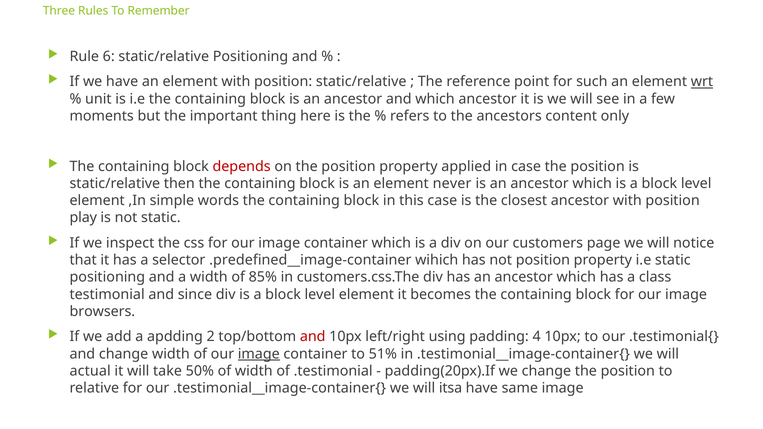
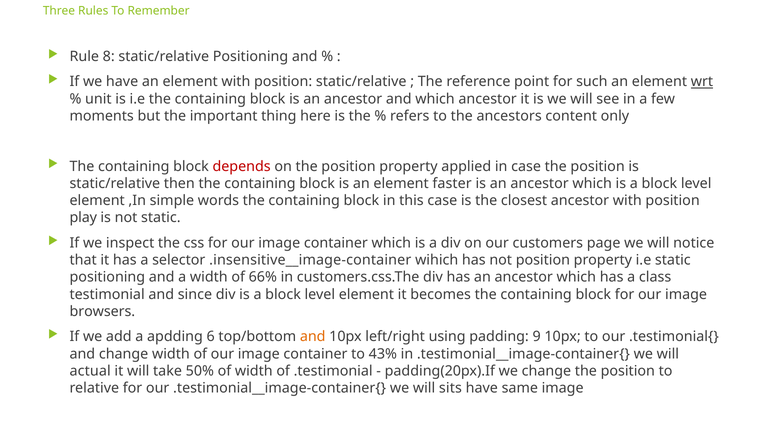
6: 6 -> 8
never: never -> faster
.predefined__image-container: .predefined__image-container -> .insensitive__image-container
85%: 85% -> 66%
2: 2 -> 6
and at (313, 337) colour: red -> orange
4: 4 -> 9
image at (259, 354) underline: present -> none
51%: 51% -> 43%
itsa: itsa -> sits
